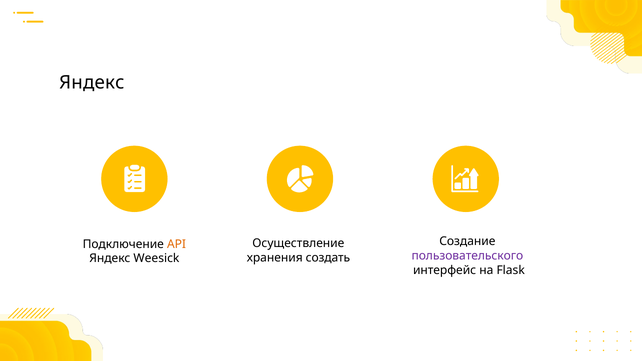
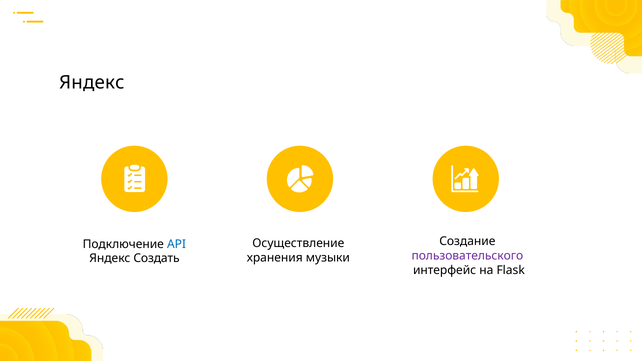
API colour: orange -> blue
создать: создать -> музыки
Weesick: Weesick -> Создать
